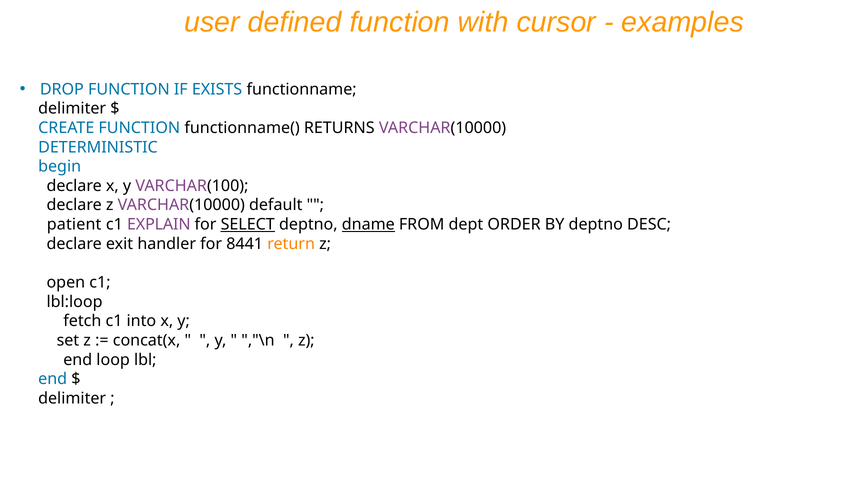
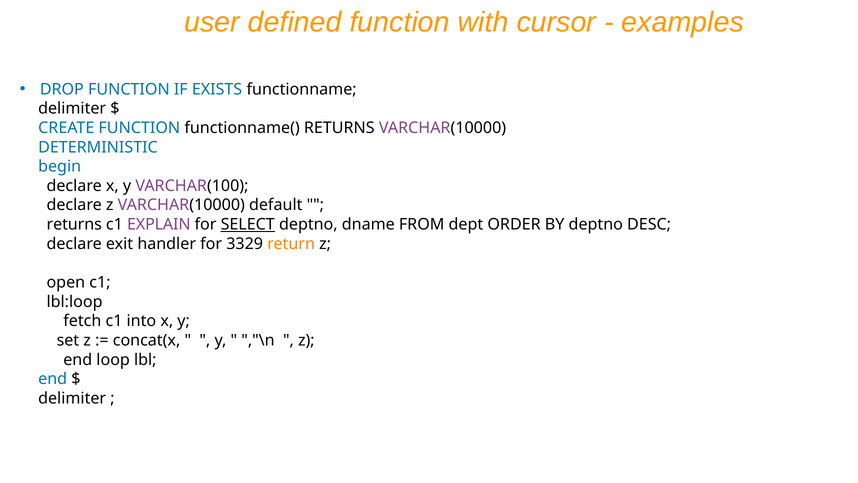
patient at (74, 224): patient -> returns
dname underline: present -> none
8441: 8441 -> 3329
